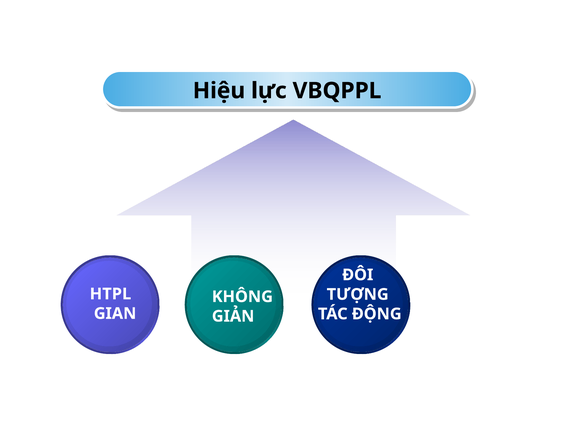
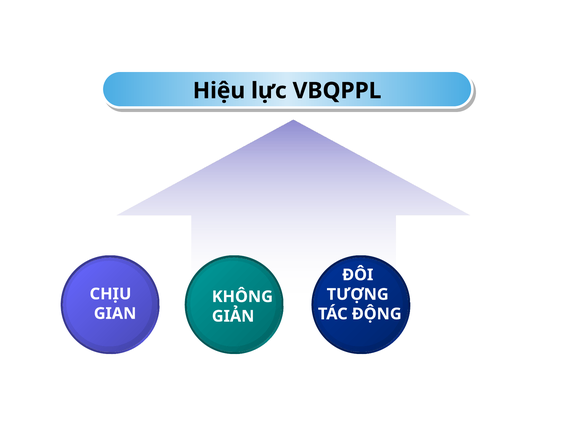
HTPL: HTPL -> CHỊU
